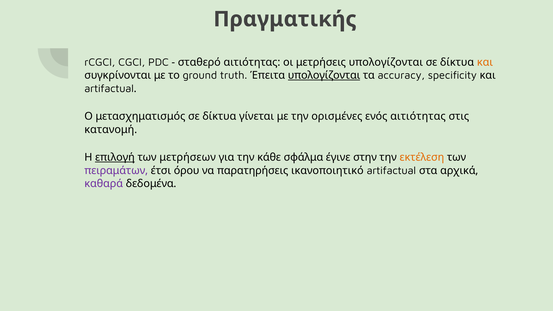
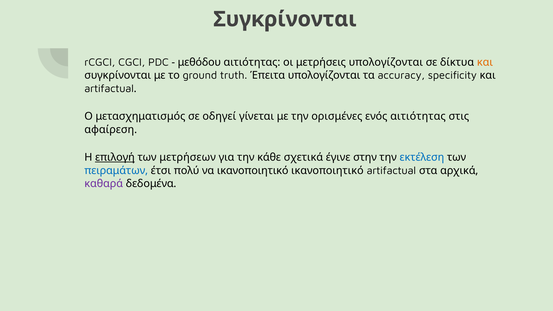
Πραγματικής at (285, 19): Πραγματικής -> Συγκρίνονται
σταθερό: σταθερό -> μεθόδου
υπολογίζονται at (324, 75) underline: present -> none
μετασχηματισμός σε δίκτυα: δίκτυα -> οδηγεί
κατανομή: κατανομή -> αφαίρεση
σφάλμα: σφάλμα -> σχετικά
εκτέλεση colour: orange -> blue
πειραμάτων colour: purple -> blue
όρου: όρου -> πολύ
να παρατηρήσεις: παρατηρήσεις -> ικανοποιητικό
